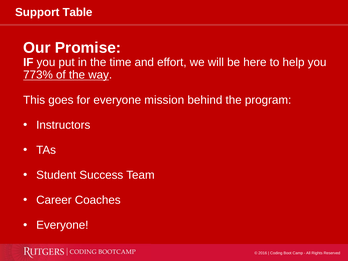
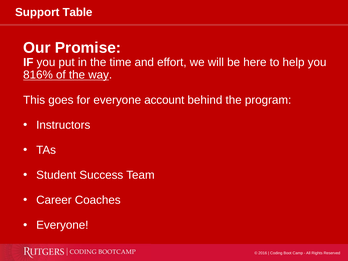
773%: 773% -> 816%
mission: mission -> account
